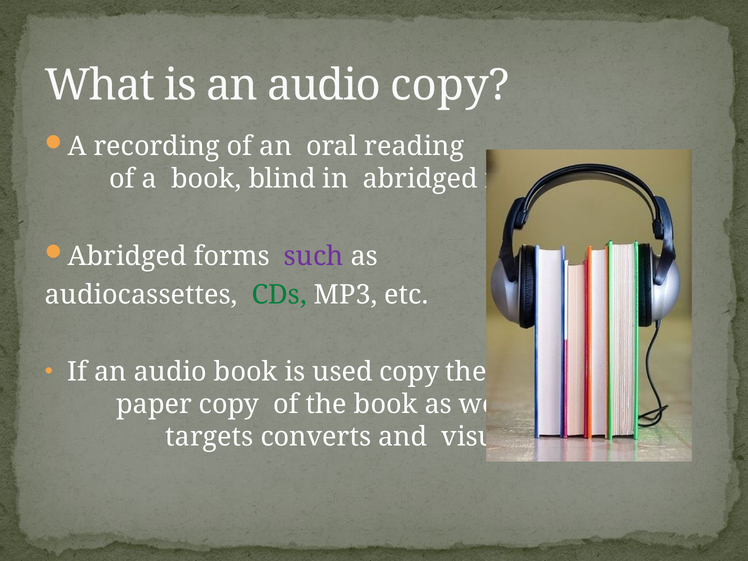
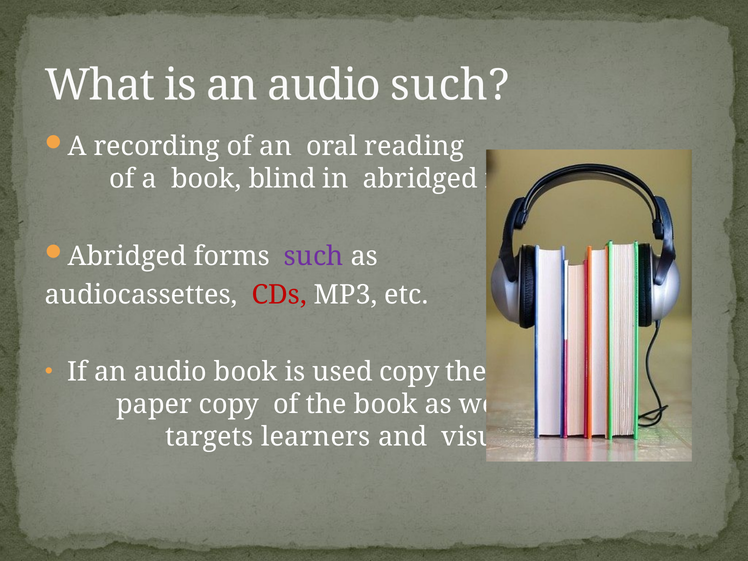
audio copy: copy -> such
CDs colour: green -> red
targets converts: converts -> learners
